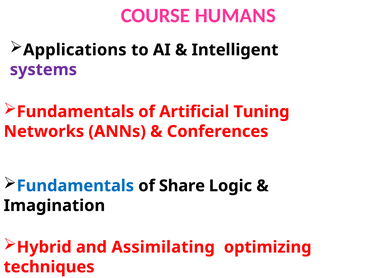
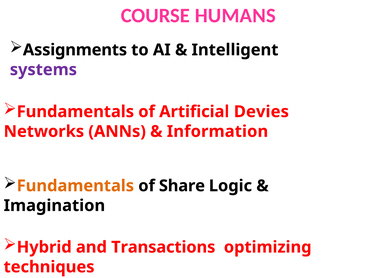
Applications: Applications -> Assignments
Tuning: Tuning -> Devies
Conferences: Conferences -> Information
Fundamentals at (75, 185) colour: blue -> orange
Assimilating: Assimilating -> Transactions
